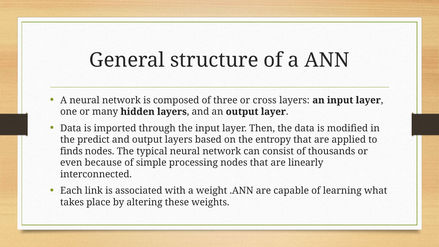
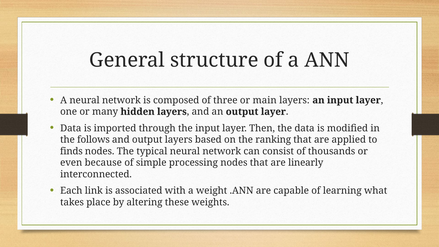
cross: cross -> main
predict: predict -> follows
entropy: entropy -> ranking
